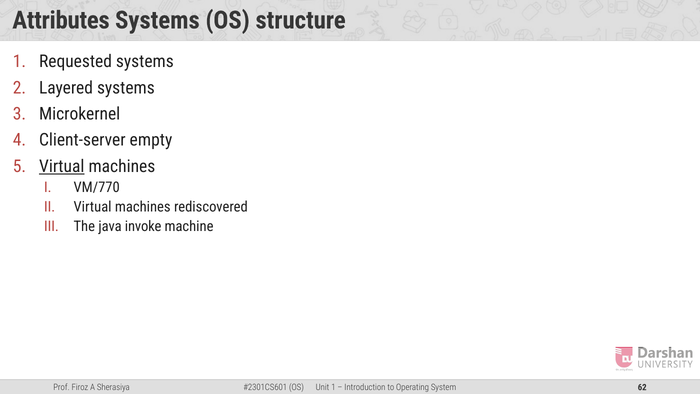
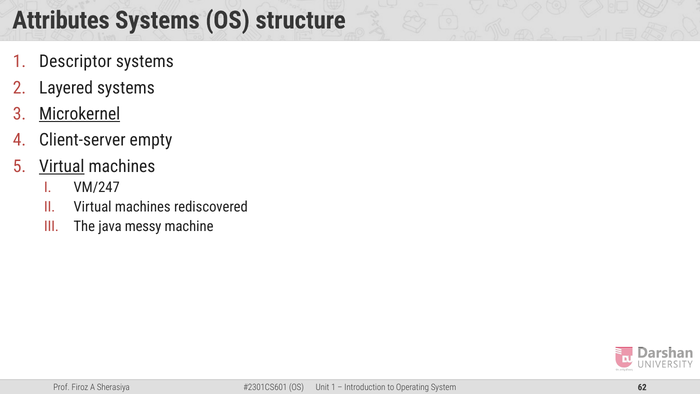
Requested: Requested -> Descriptor
Microkernel underline: none -> present
VM/770: VM/770 -> VM/247
invoke: invoke -> messy
